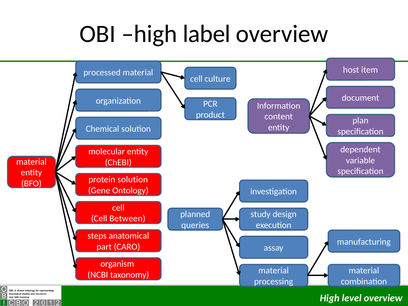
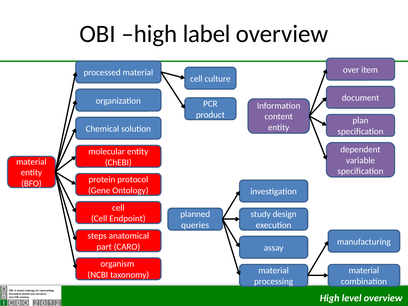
host: host -> over
protein solution: solution -> protocol
Between: Between -> Endpoint
